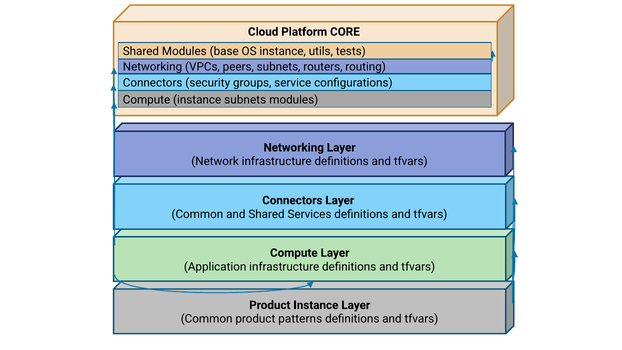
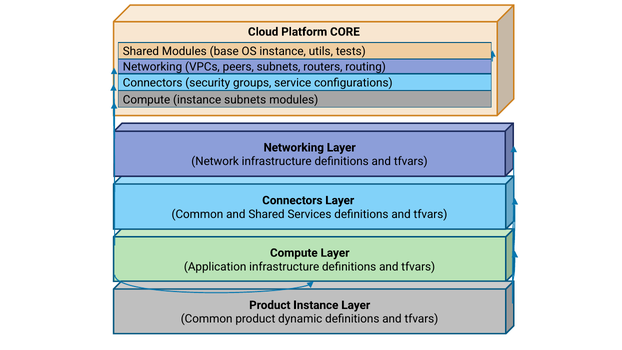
patterns: patterns -> dynamic
